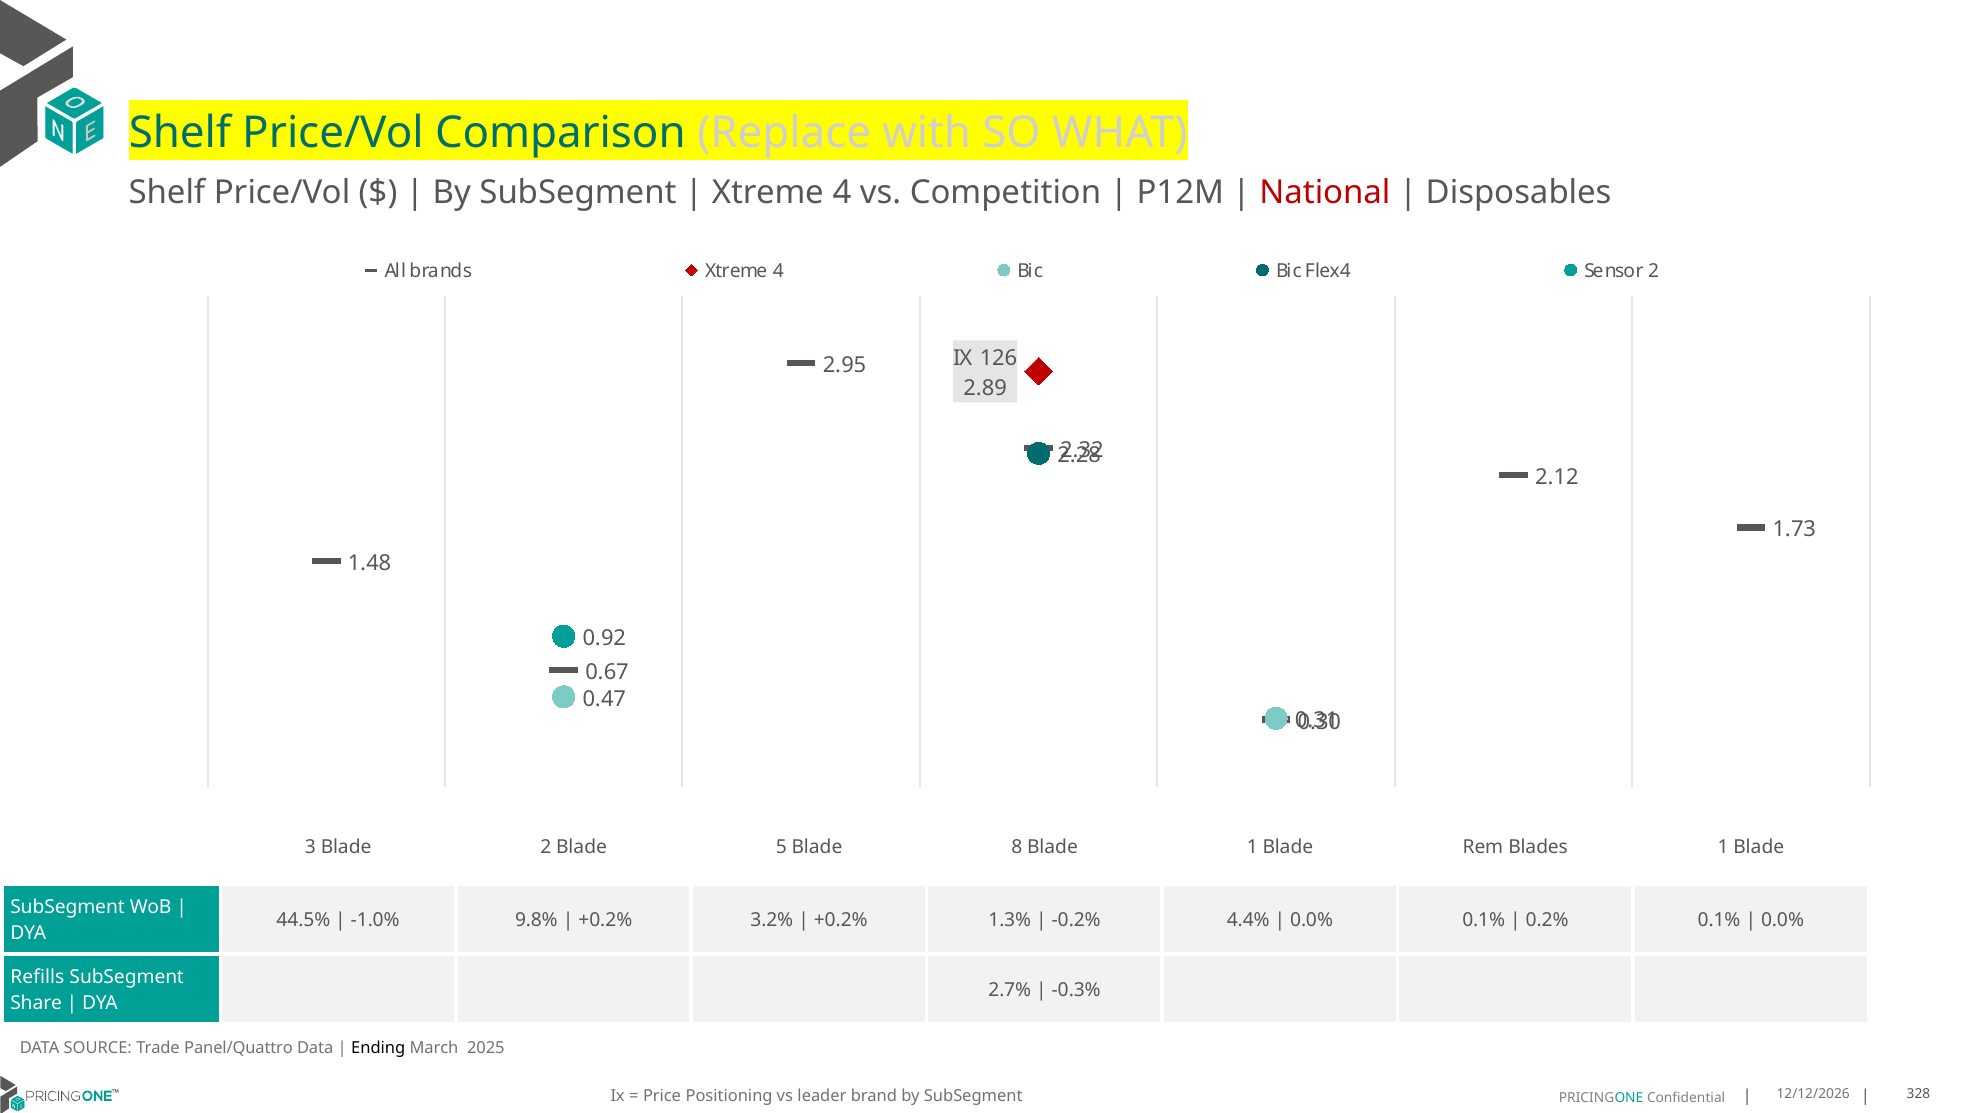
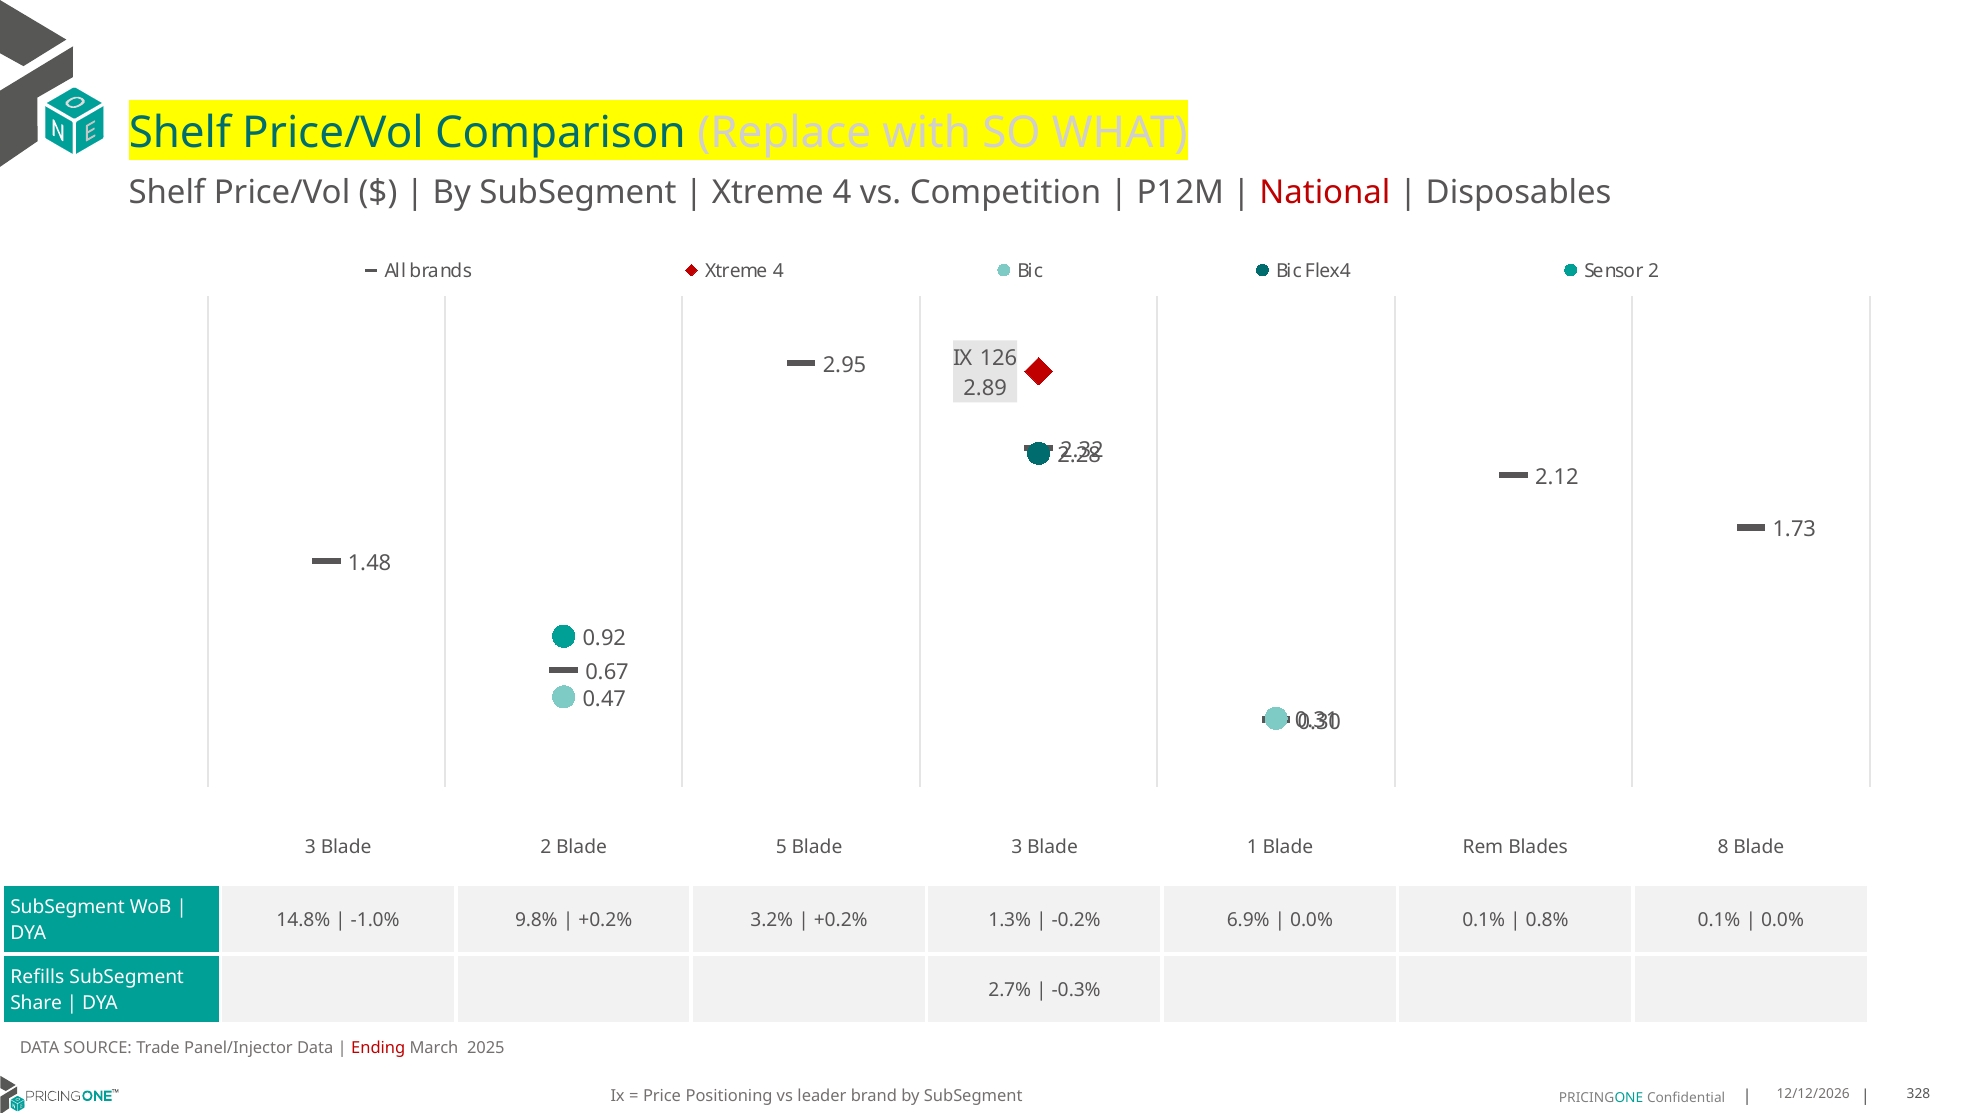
Blade 8: 8 -> 3
Blades 1: 1 -> 8
44.5%: 44.5% -> 14.8%
4.4%: 4.4% -> 6.9%
0.2%: 0.2% -> 0.8%
Panel/Quattro: Panel/Quattro -> Panel/Injector
Ending colour: black -> red
